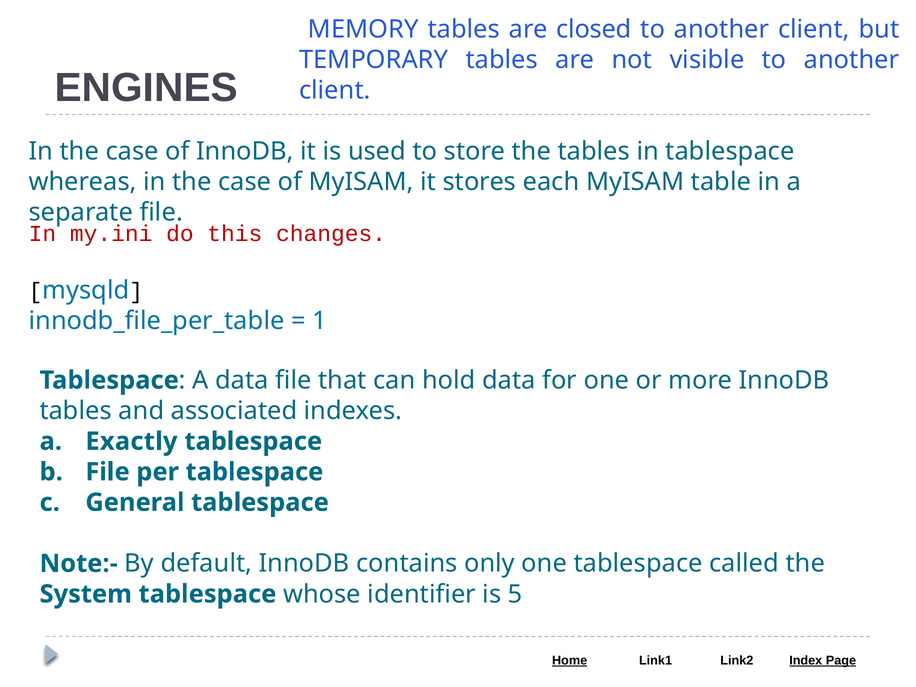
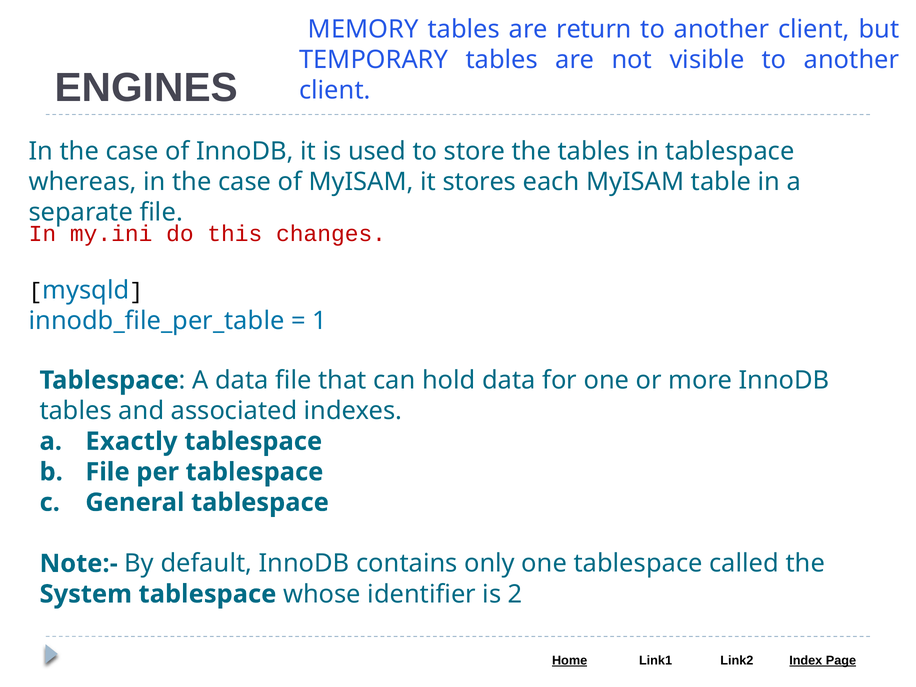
closed: closed -> return
5: 5 -> 2
